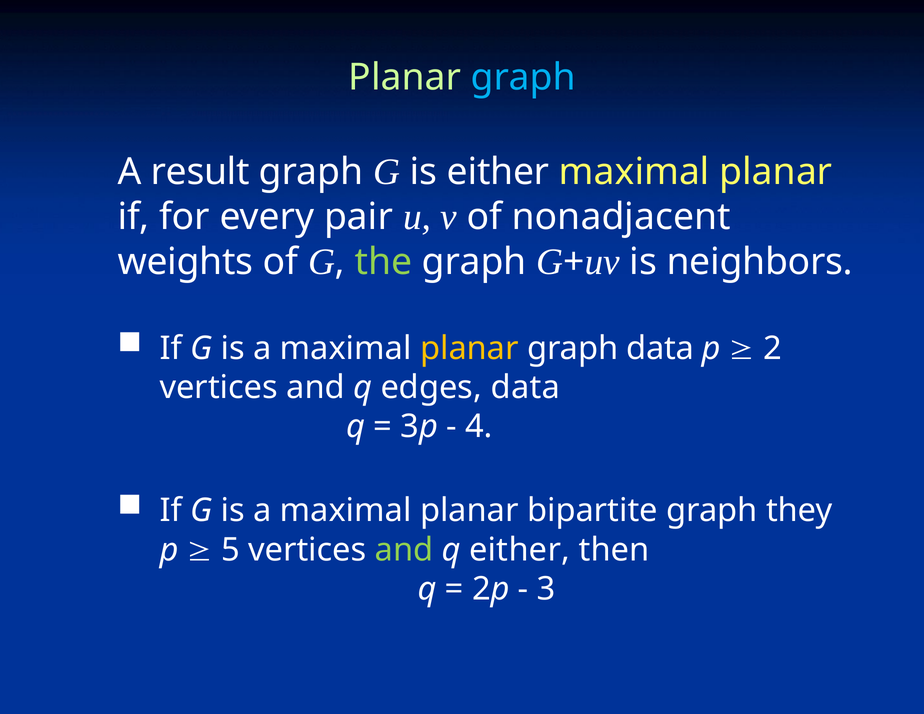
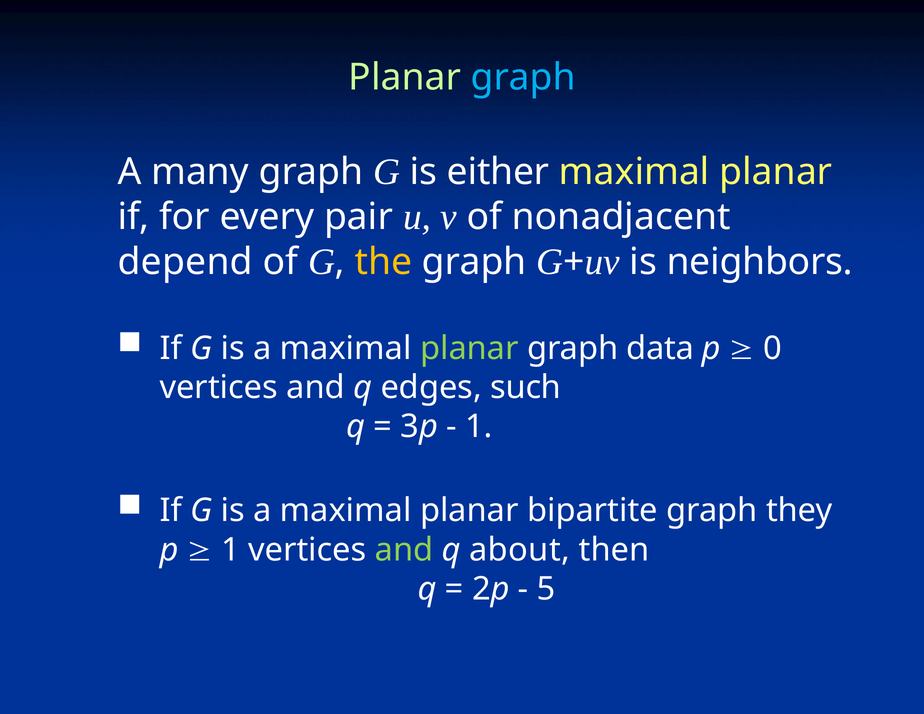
result: result -> many
weights: weights -> depend
the colour: light green -> yellow
planar at (469, 348) colour: yellow -> light green
2: 2 -> 0
edges data: data -> such
4 at (479, 427): 4 -> 1
5 at (230, 550): 5 -> 1
q either: either -> about
3: 3 -> 5
